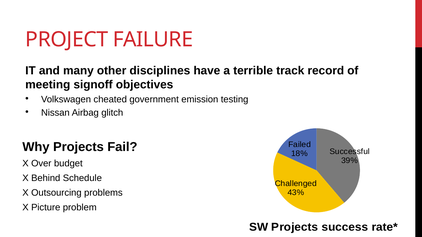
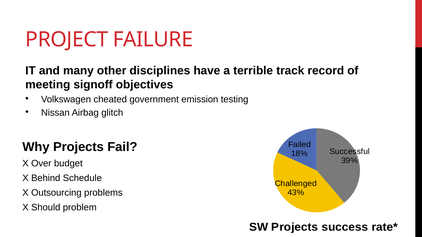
Picture: Picture -> Should
